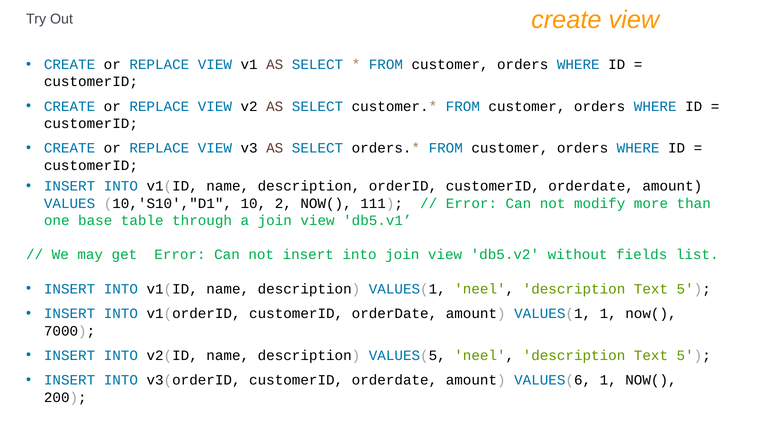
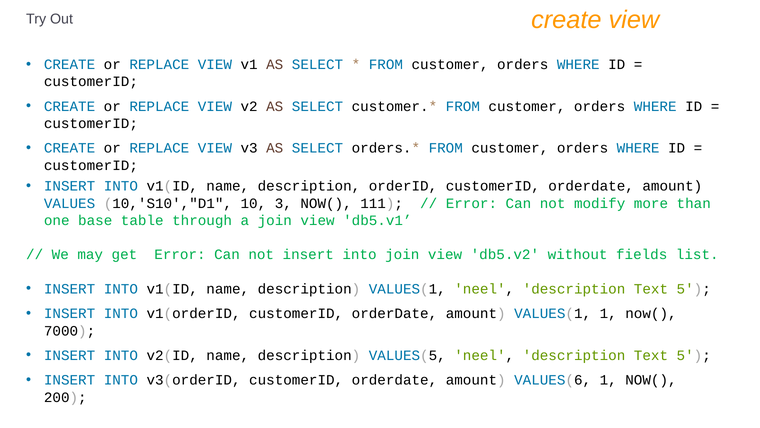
2: 2 -> 3
